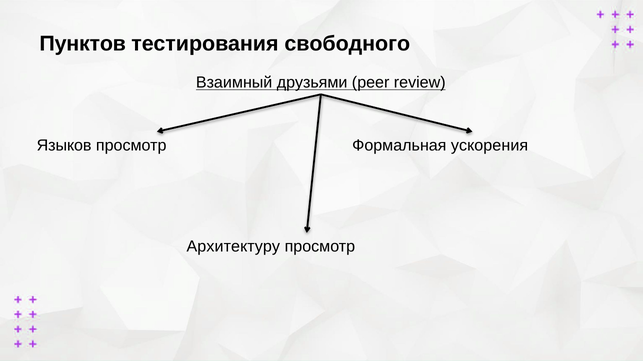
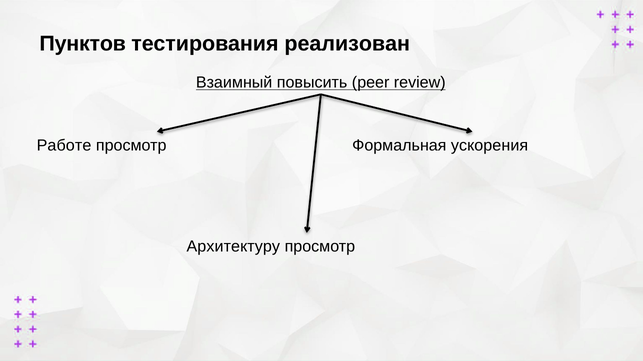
свободного: свободного -> реализован
друзьями: друзьями -> повысить
Языков: Языков -> Работе
